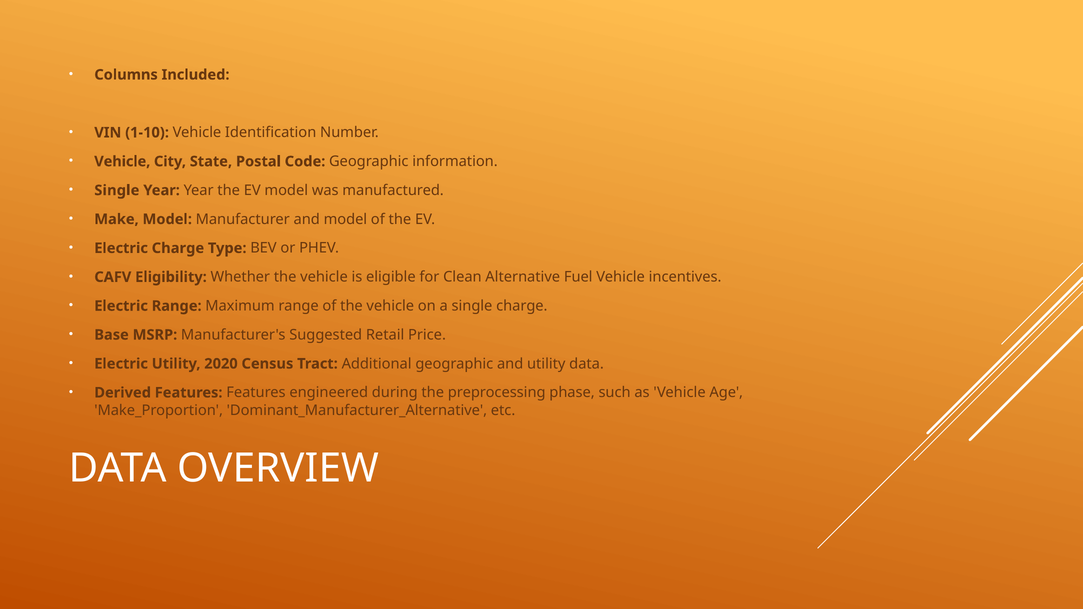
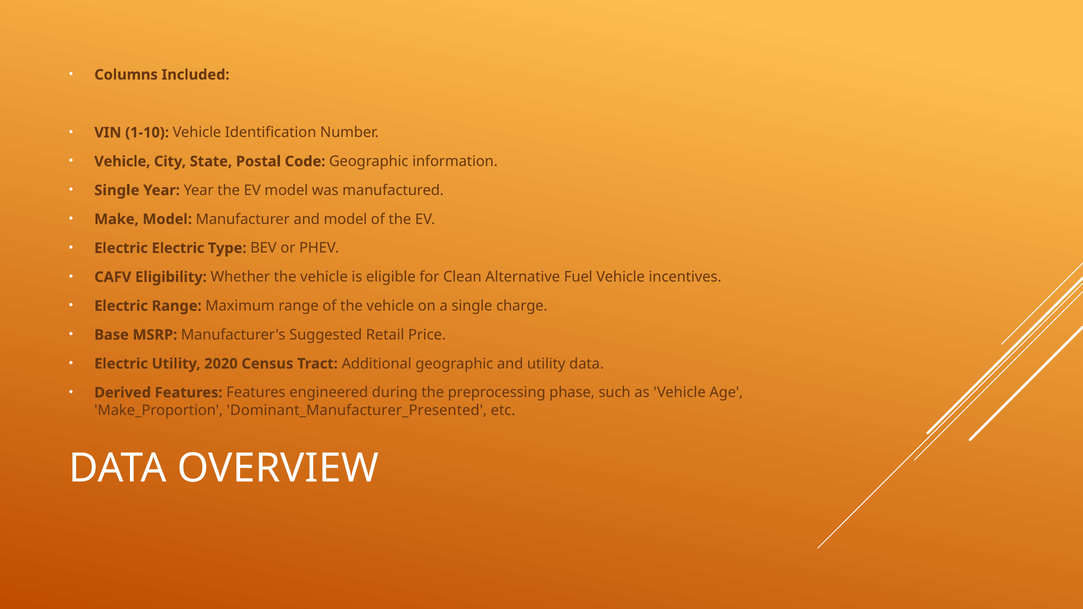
Electric Charge: Charge -> Electric
Dominant_Manufacturer_Alternative: Dominant_Manufacturer_Alternative -> Dominant_Manufacturer_Presented
